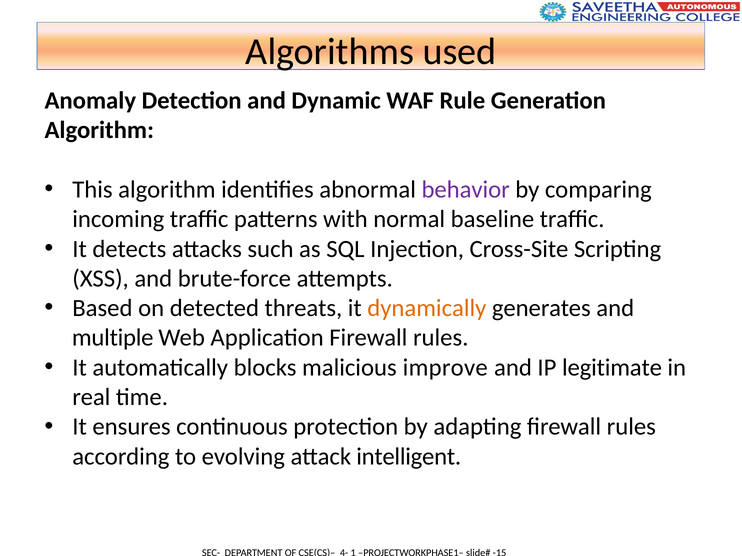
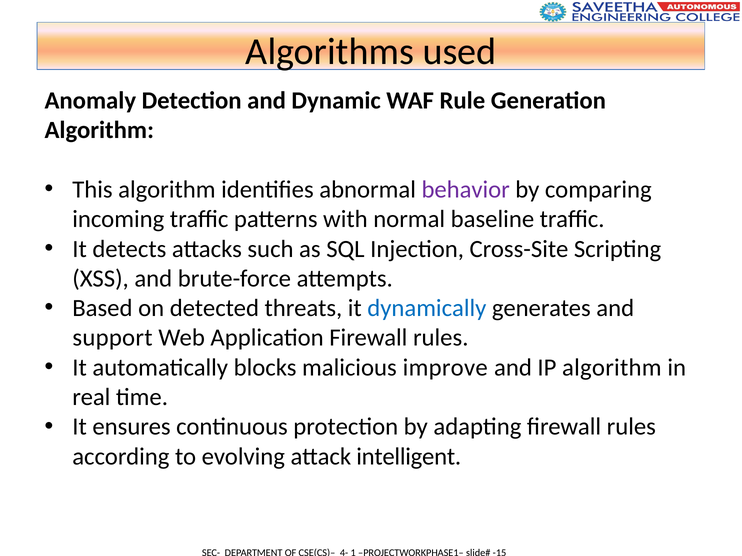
dynamically colour: orange -> blue
multiple: multiple -> support
IP legitimate: legitimate -> algorithm
